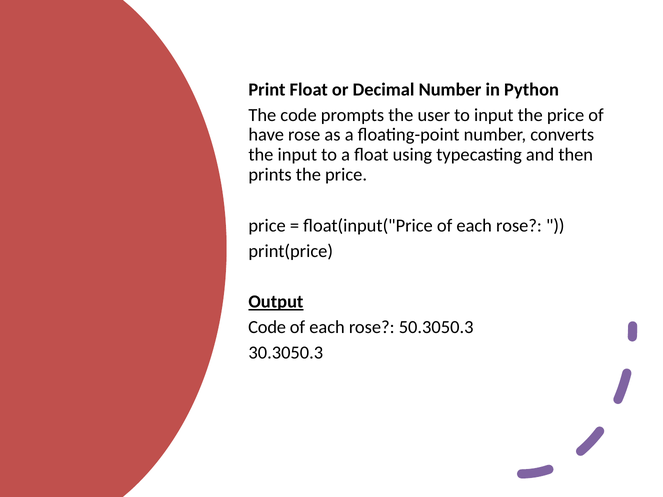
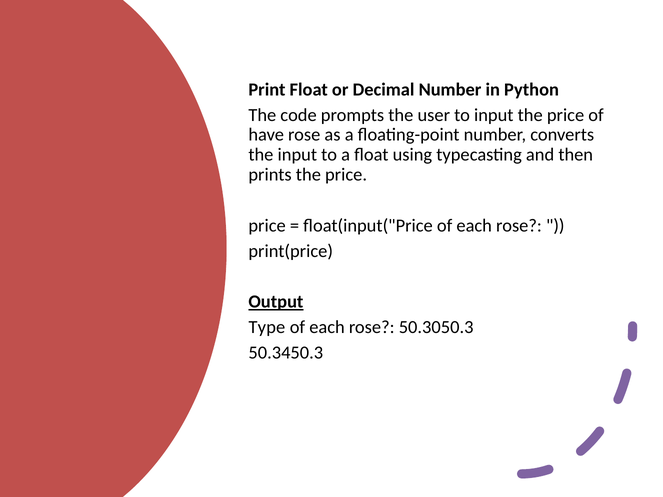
Code at (267, 327): Code -> Type
30.3050.3: 30.3050.3 -> 50.3450.3
